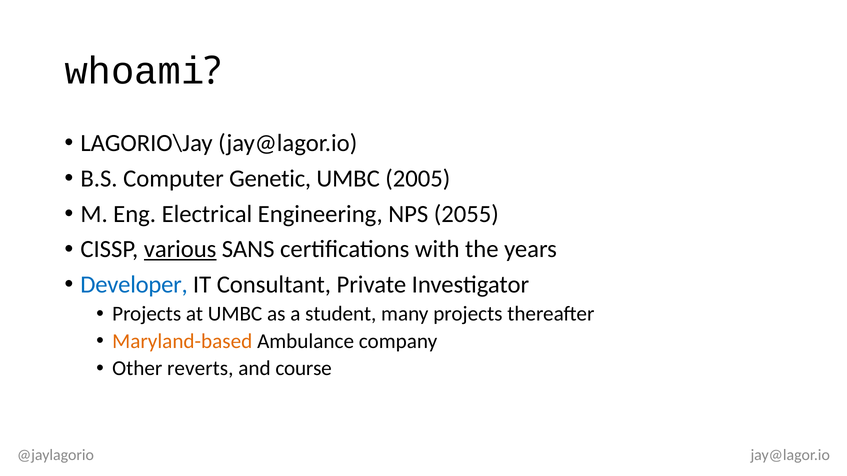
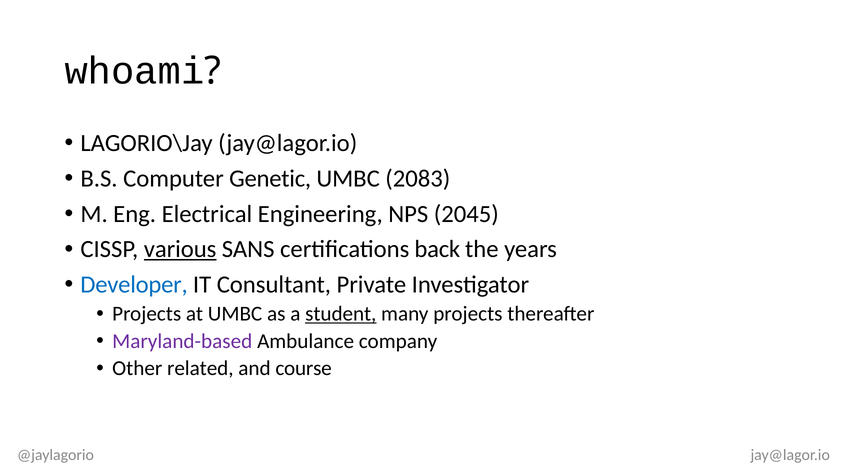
2005: 2005 -> 2083
2055: 2055 -> 2045
with: with -> back
student underline: none -> present
Maryland-based colour: orange -> purple
reverts: reverts -> related
